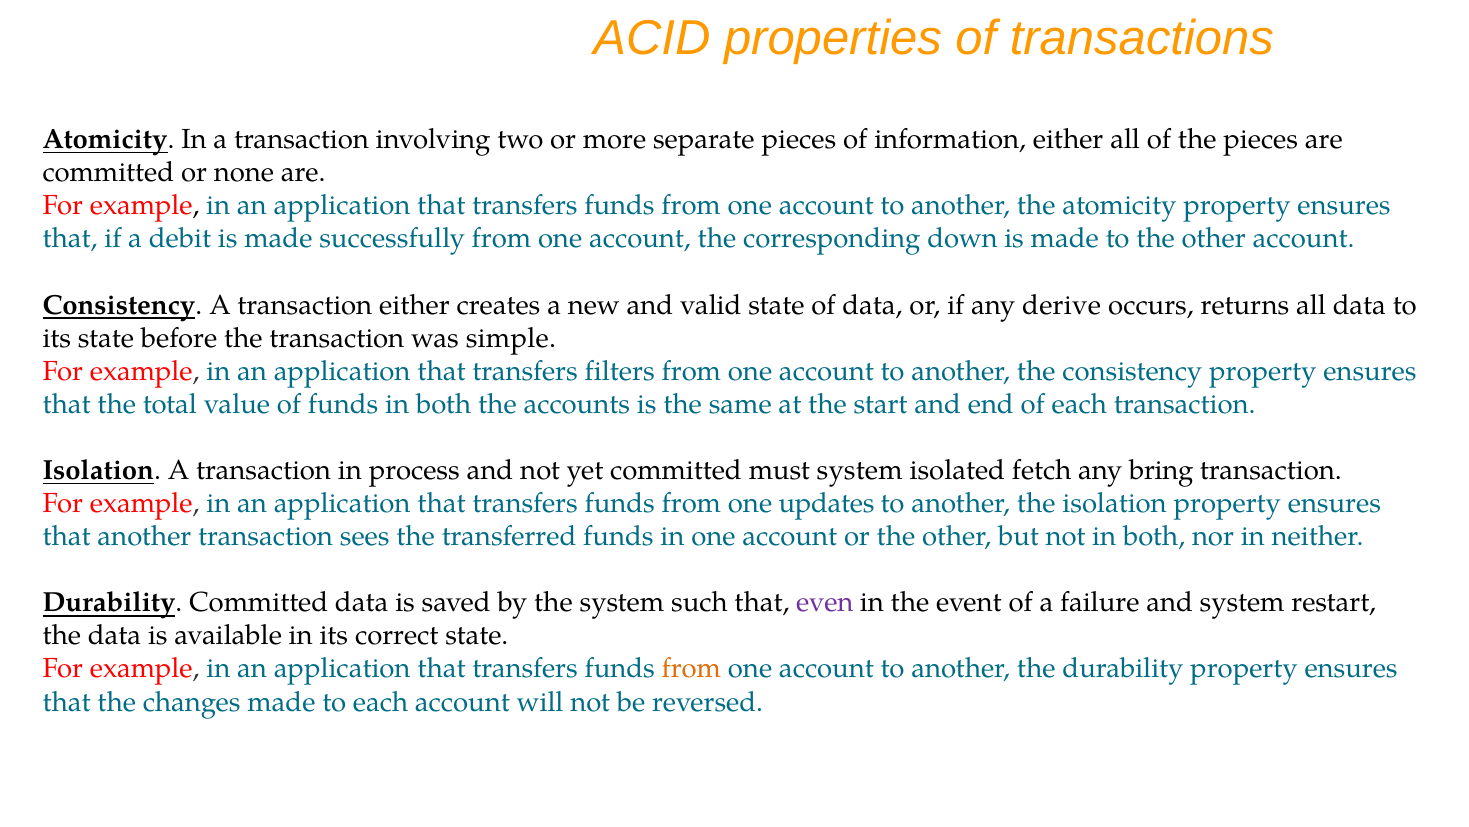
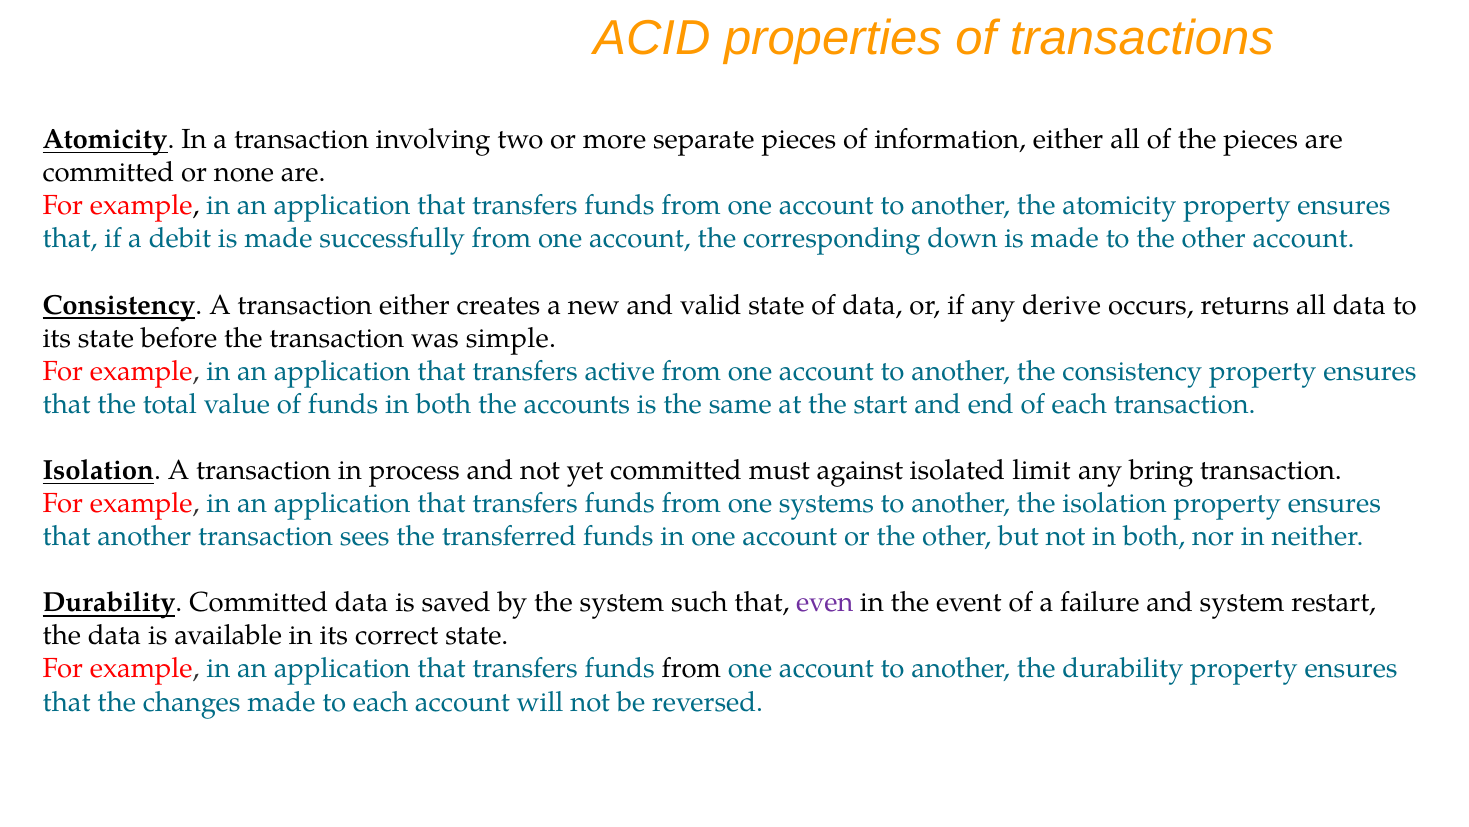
filters: filters -> active
must system: system -> against
fetch: fetch -> limit
updates: updates -> systems
from at (691, 668) colour: orange -> black
